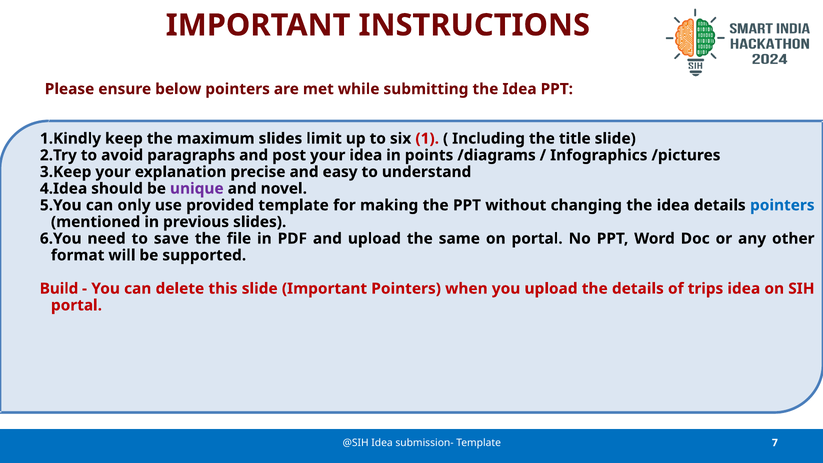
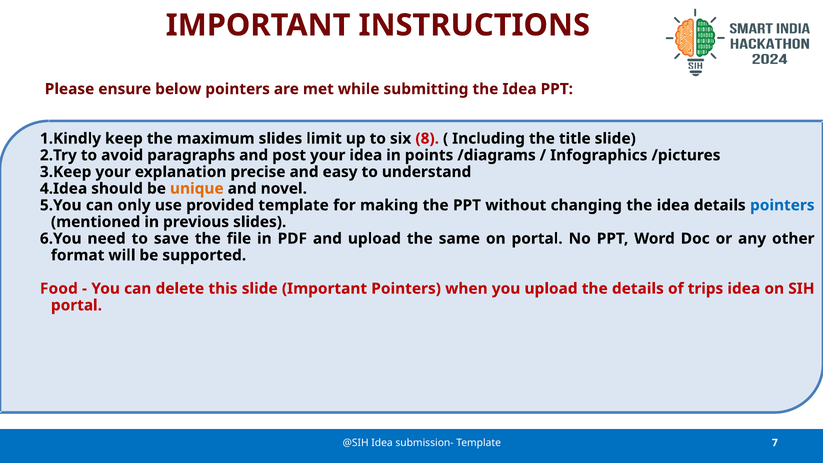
1: 1 -> 8
unique colour: purple -> orange
Build: Build -> Food
